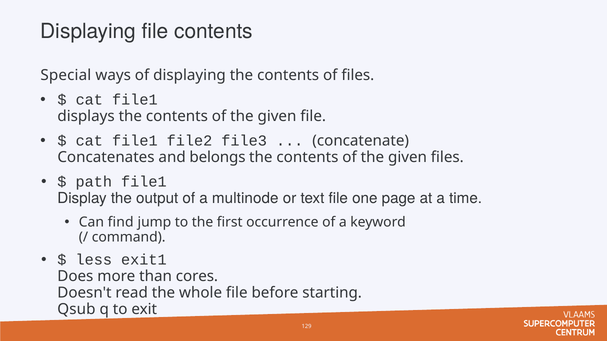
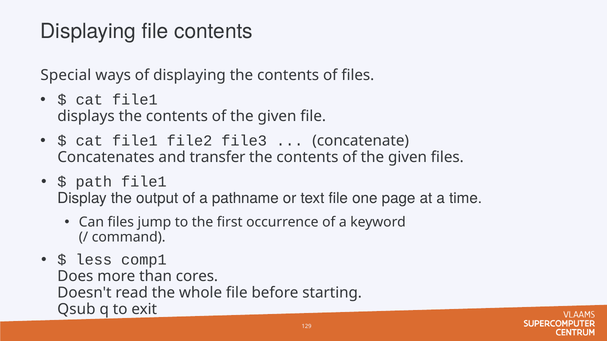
belongs: belongs -> transfer
multinode: multinode -> pathname
Can find: find -> files
exit1: exit1 -> comp1
